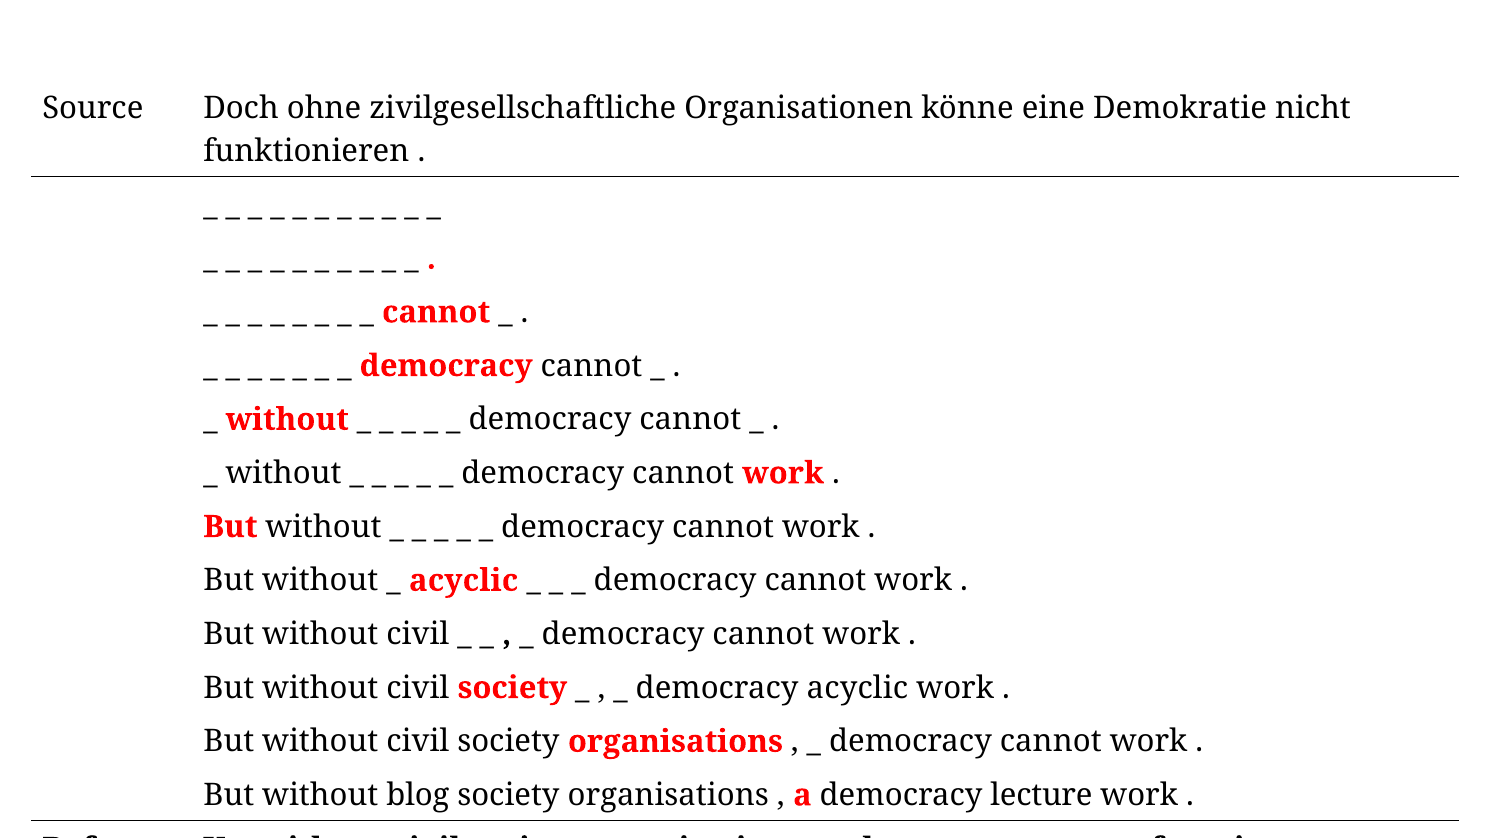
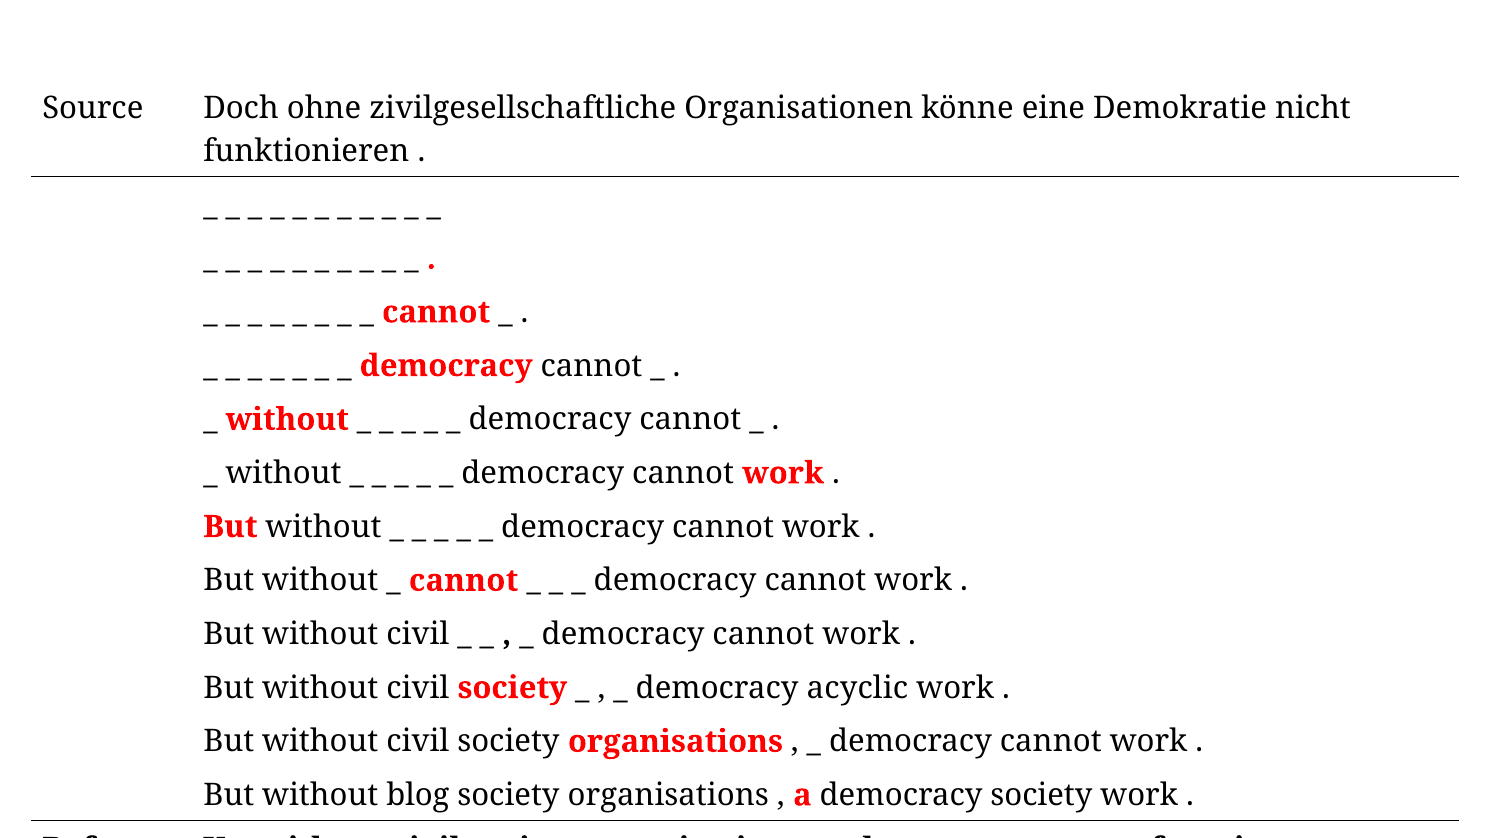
acyclic at (464, 581): acyclic -> cannot
democracy lecture: lecture -> society
